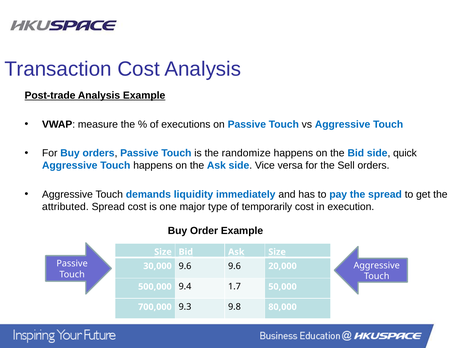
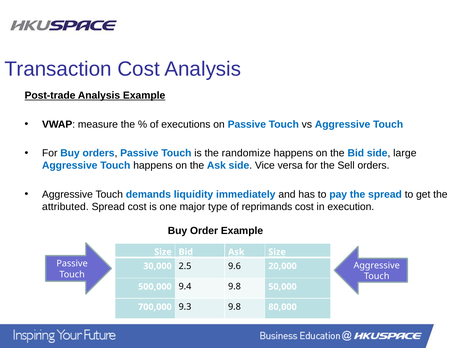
quick: quick -> large
temporarily: temporarily -> reprimands
30,000 9.6: 9.6 -> 2.5
9.4 1.7: 1.7 -> 9.8
